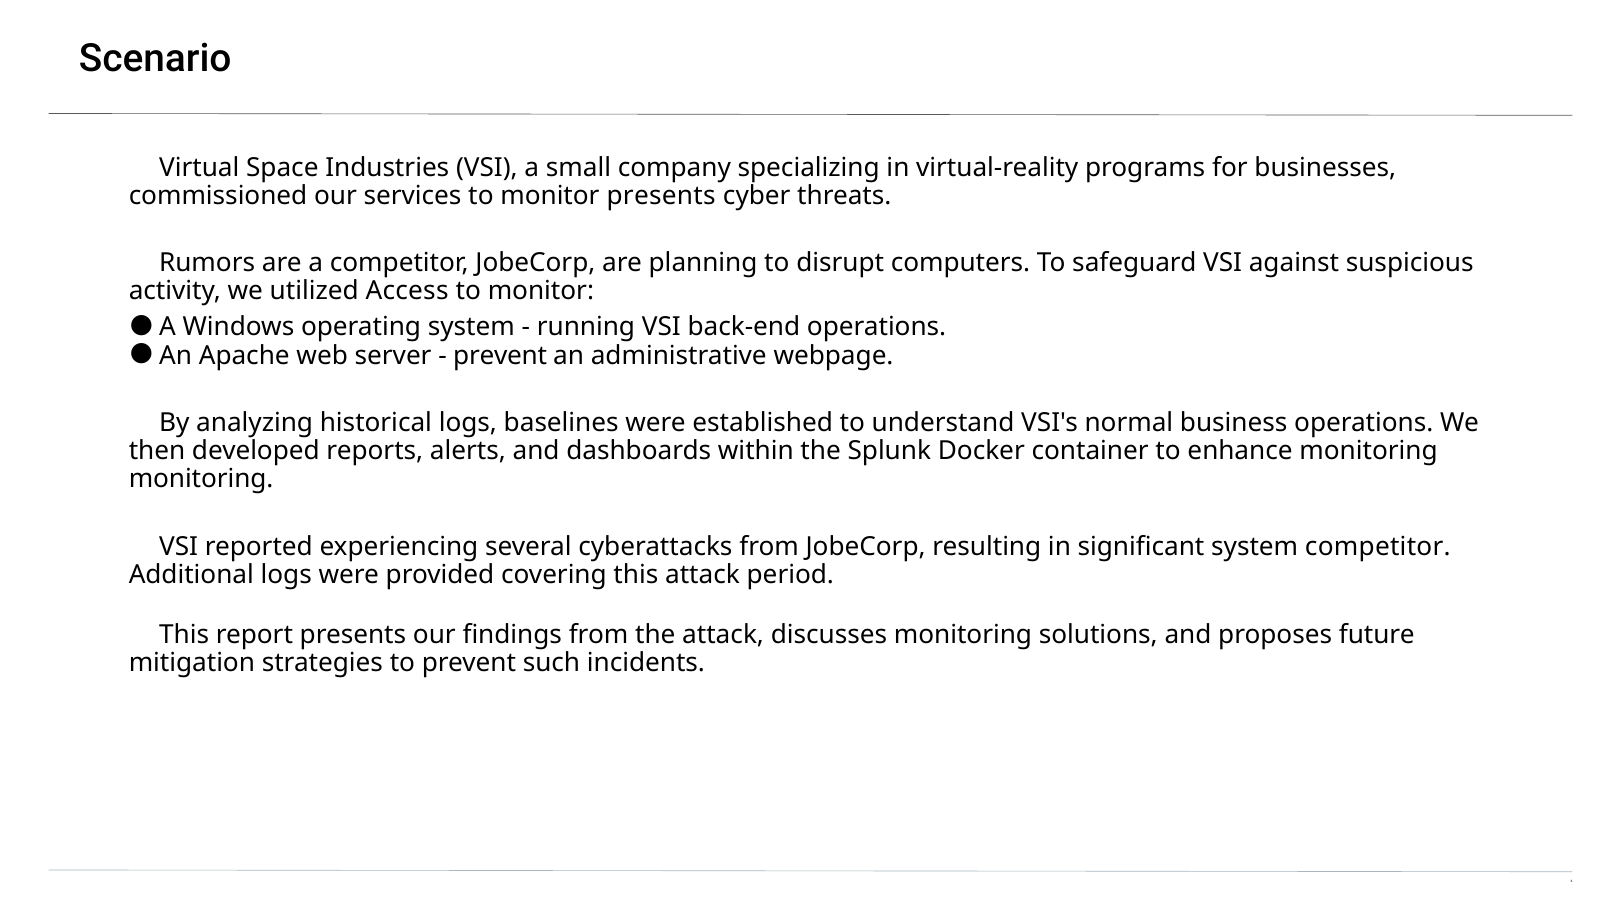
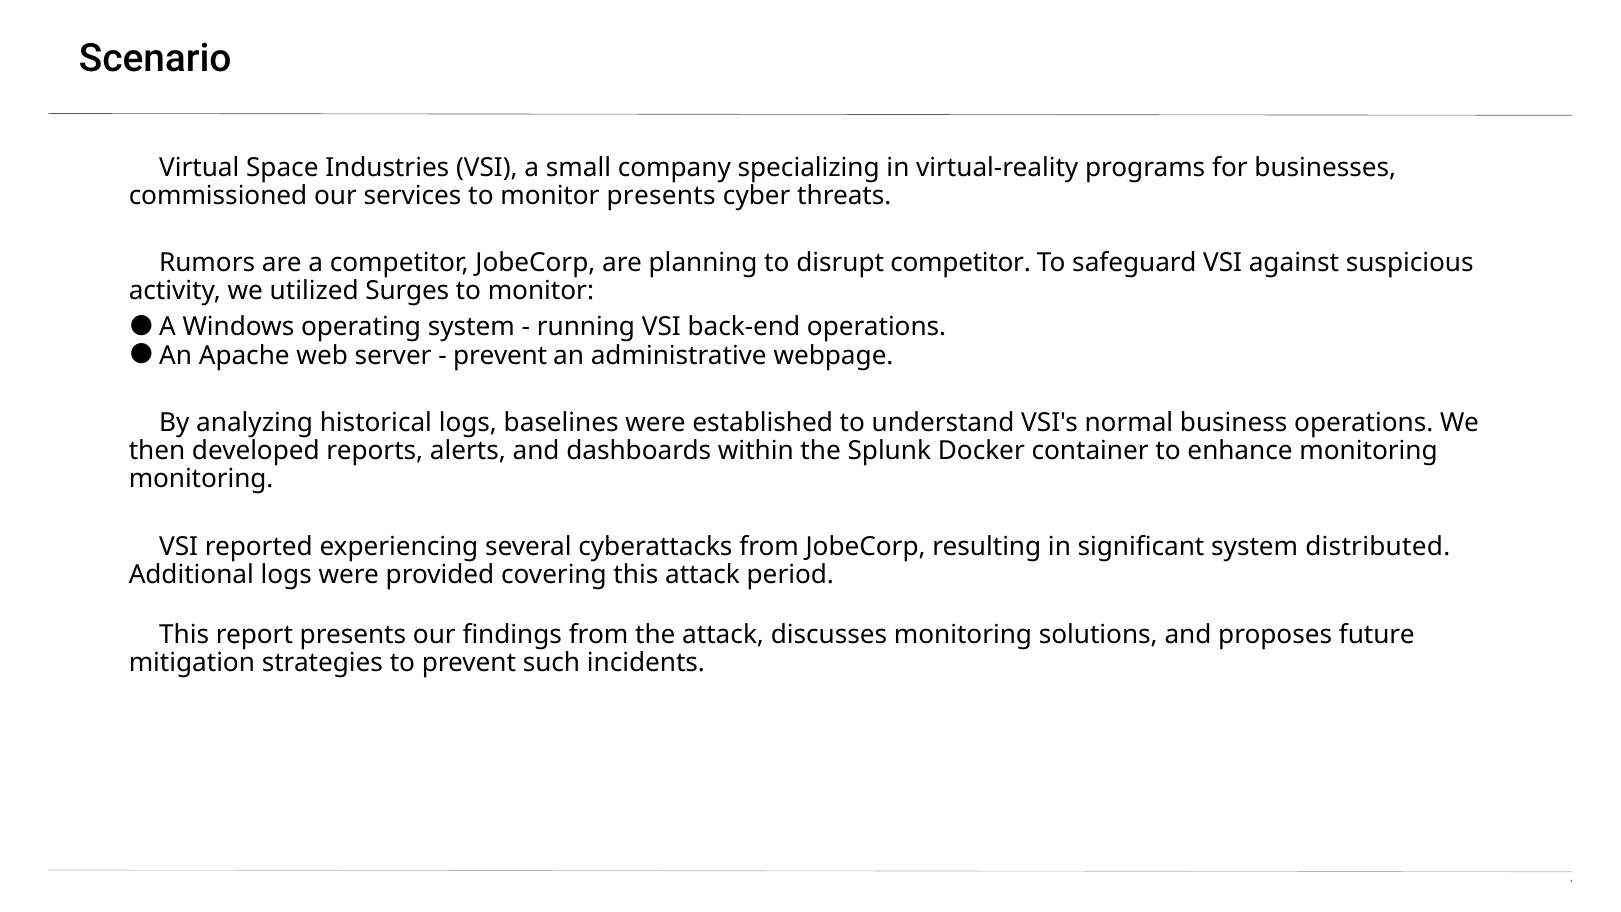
disrupt computers: computers -> competitor
Access: Access -> Surges
system competitor: competitor -> distributed
